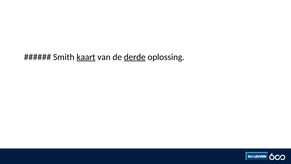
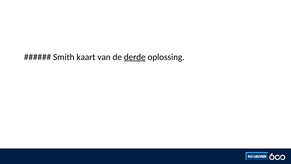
kaart underline: present -> none
